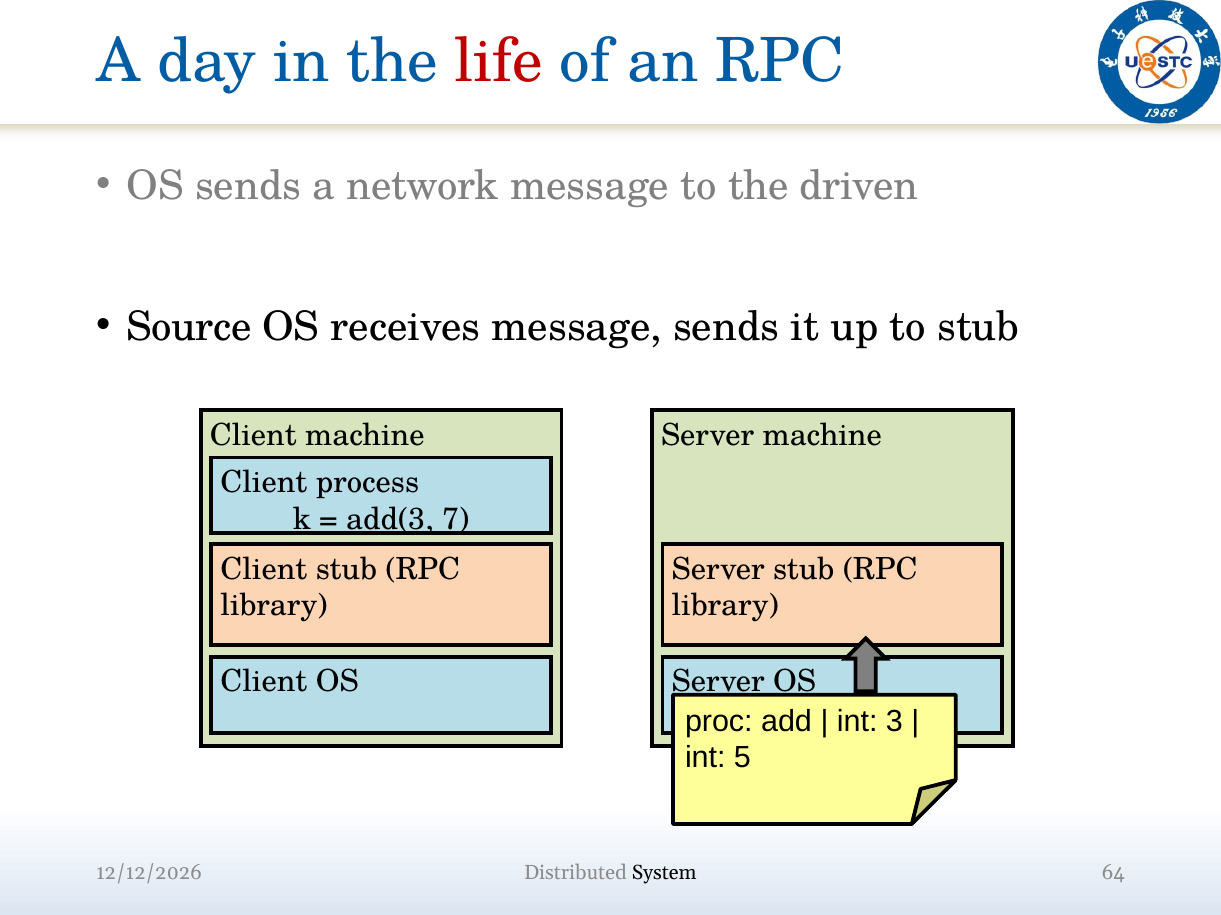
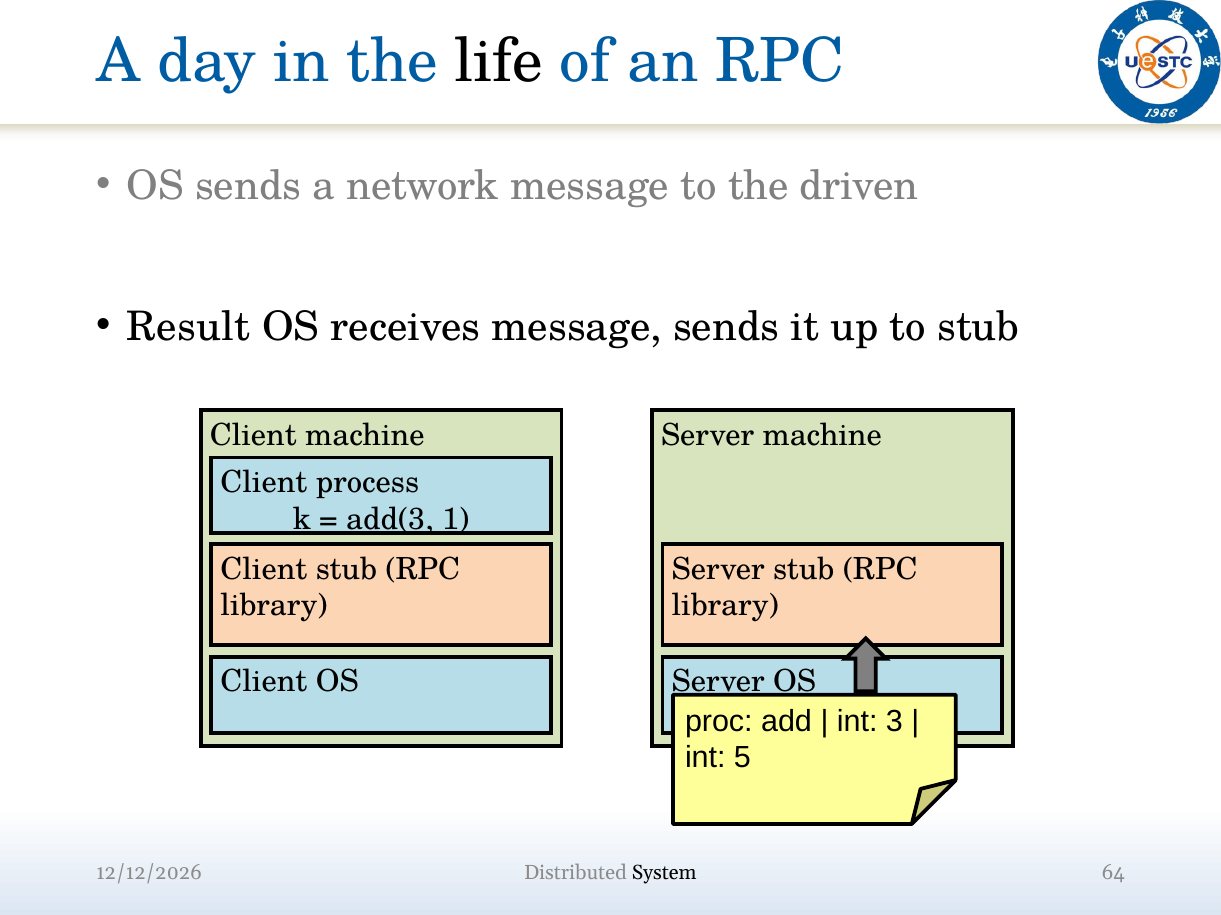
life colour: red -> black
Source: Source -> Result
7: 7 -> 1
